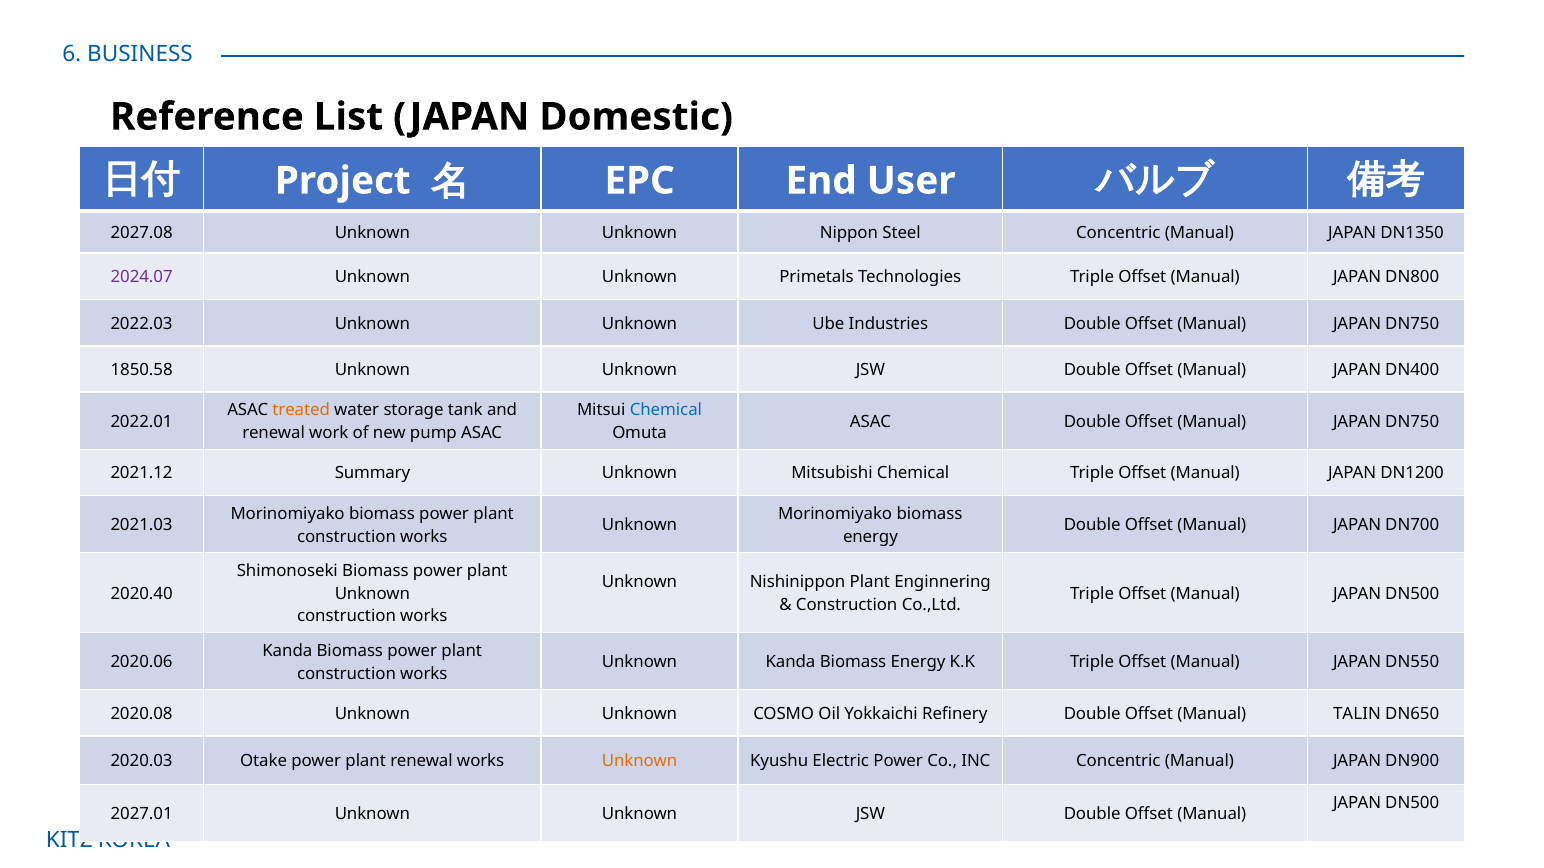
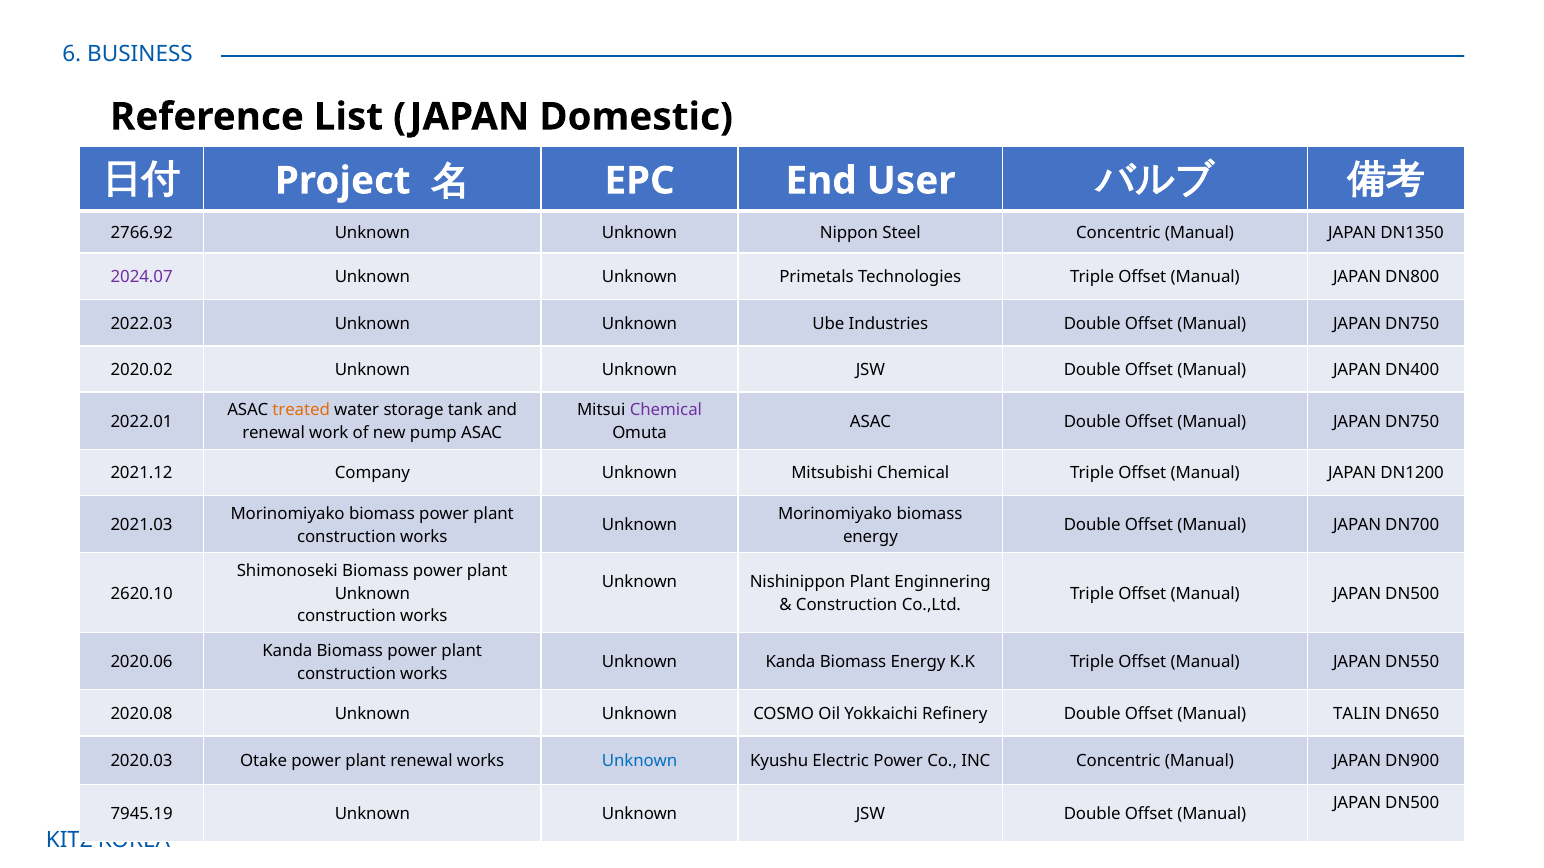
2027.08: 2027.08 -> 2766.92
1850.58: 1850.58 -> 2020.02
Chemical at (666, 411) colour: blue -> purple
Summary: Summary -> Company
2020.40: 2020.40 -> 2620.10
Unknown at (640, 762) colour: orange -> blue
2027.01: 2027.01 -> 7945.19
